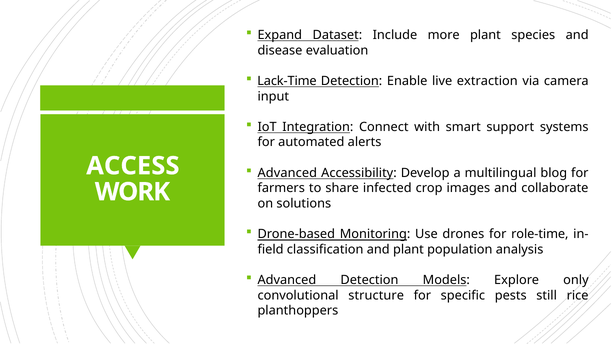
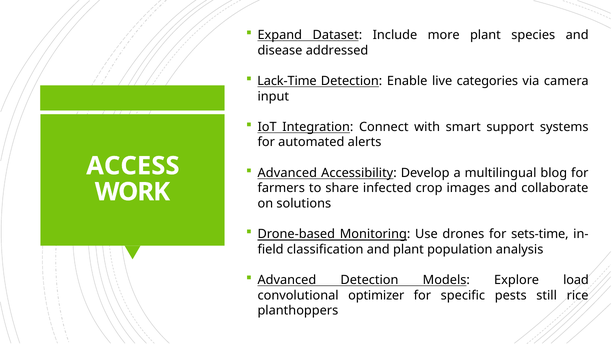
evaluation: evaluation -> addressed
extraction: extraction -> categories
role-time: role-time -> sets-time
only: only -> load
structure: structure -> optimizer
